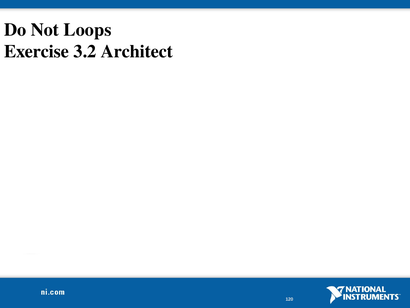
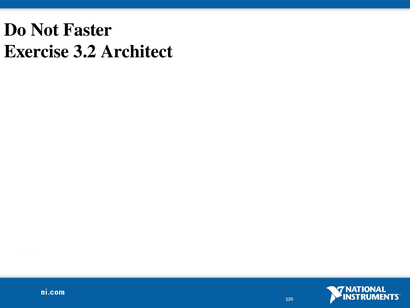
Loops: Loops -> Faster
